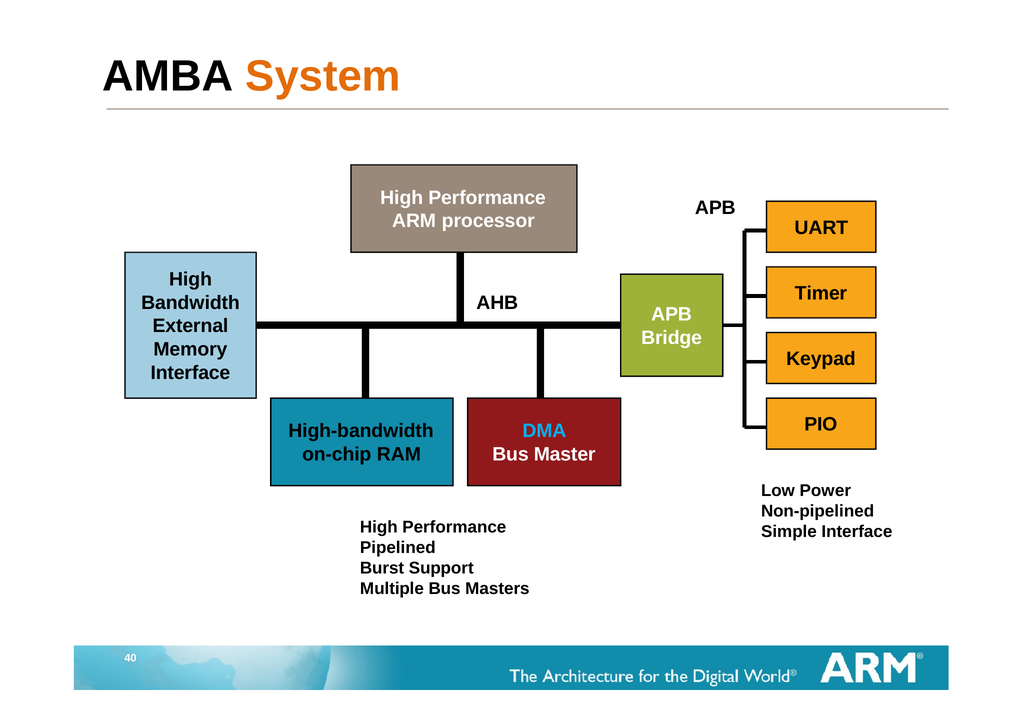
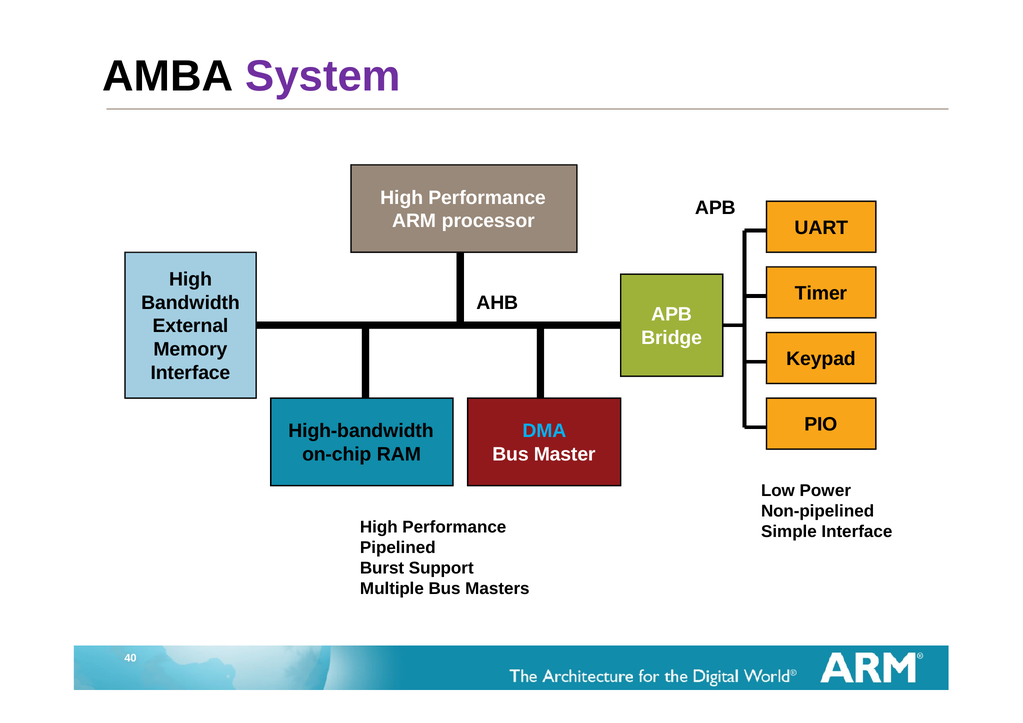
System colour: orange -> purple
